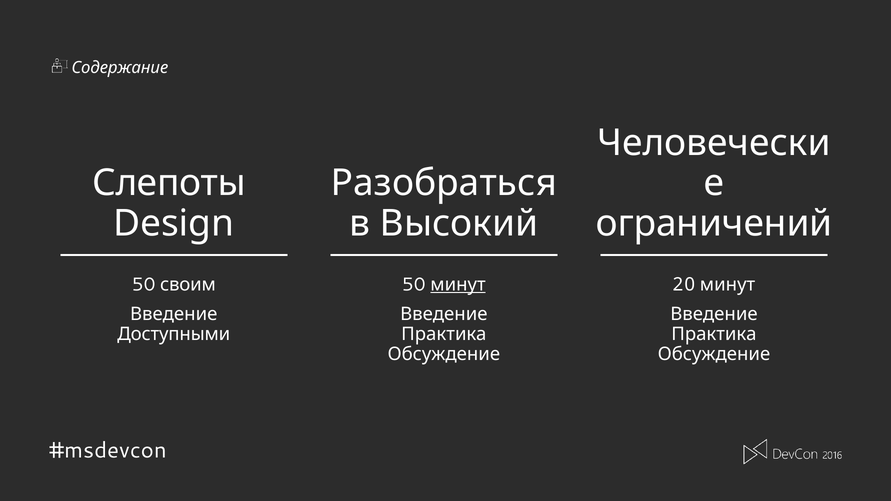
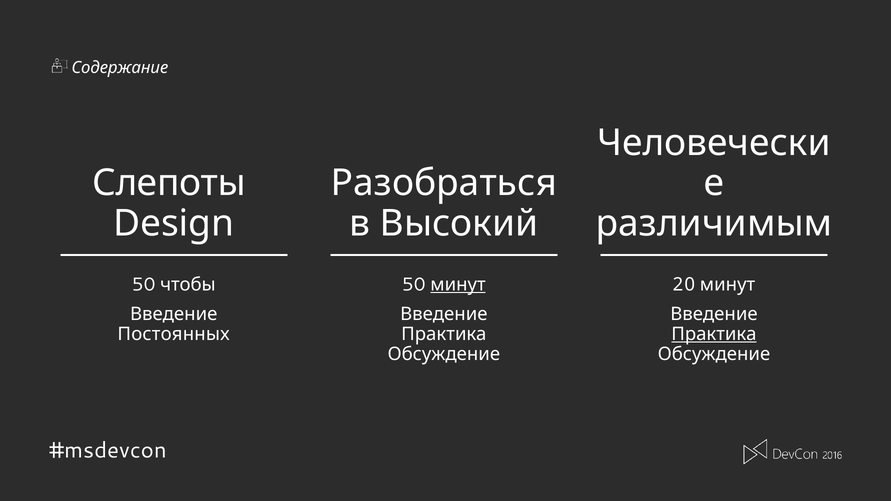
ограничений: ограничений -> различимым
своим: своим -> чтобы
Доступными: Доступными -> Постоянных
Практика at (714, 334) underline: none -> present
